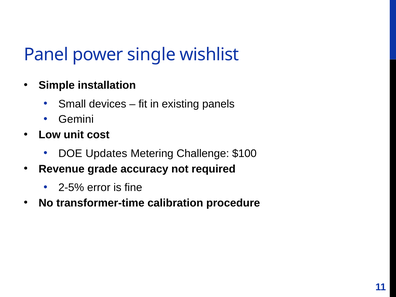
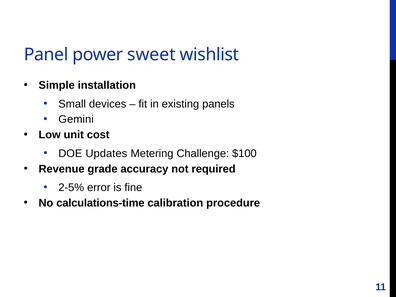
single: single -> sweet
transformer-time: transformer-time -> calculations-time
